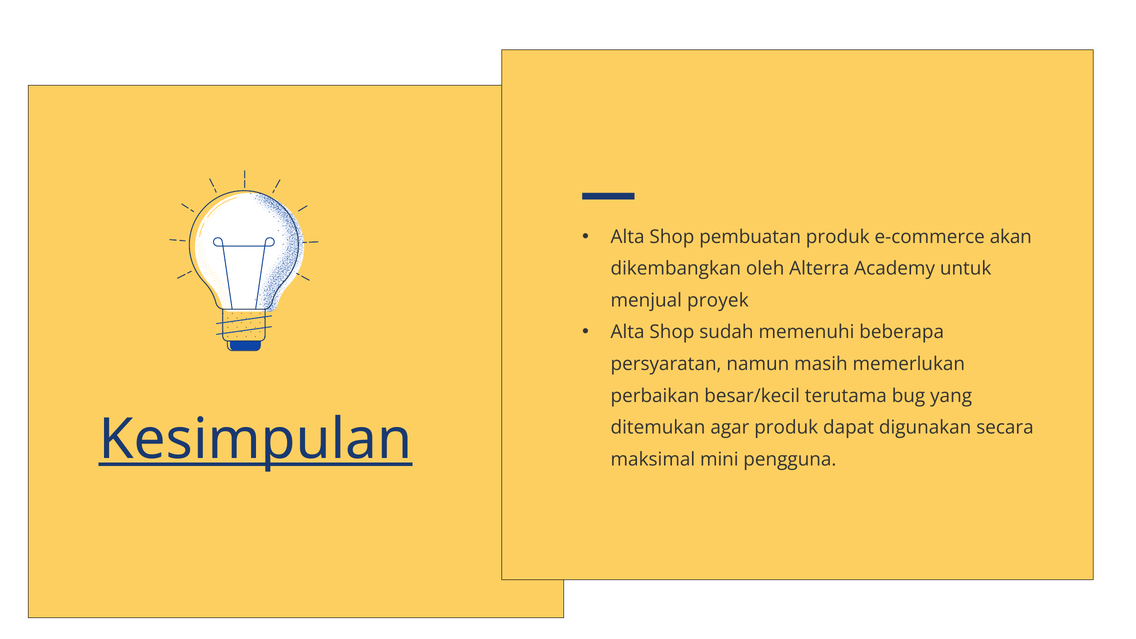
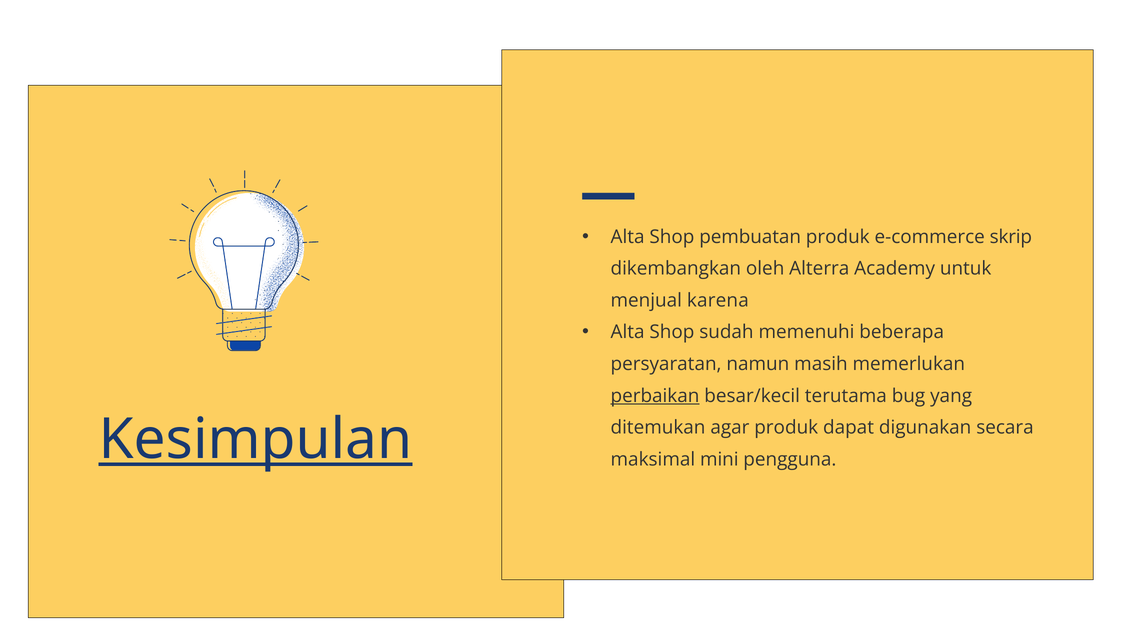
akan: akan -> skrip
proyek: proyek -> karena
perbaikan underline: none -> present
